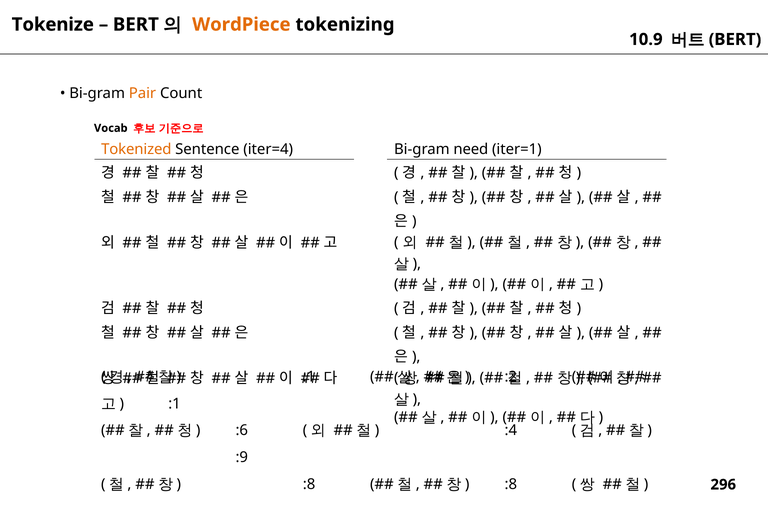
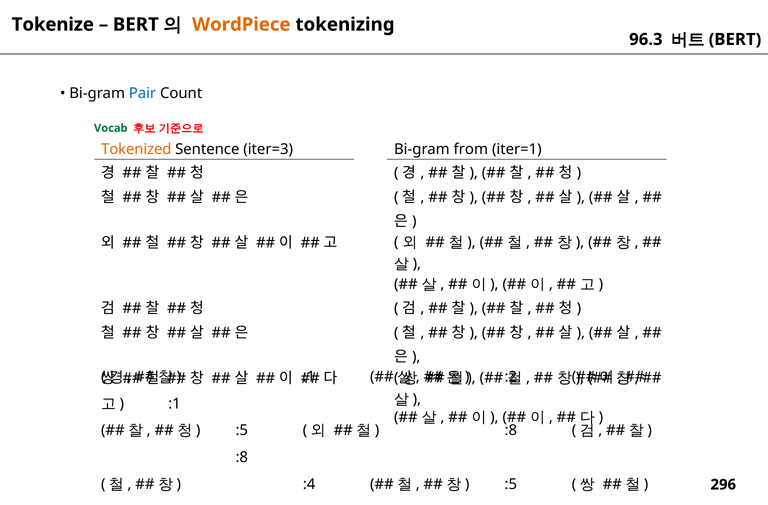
10.9: 10.9 -> 96.3
Pair colour: orange -> blue
Vocab colour: black -> green
iter=4: iter=4 -> iter=3
need: need -> from
:6 at (242, 430): :6 -> :5
:4 at (511, 430): :4 -> :8
:9 at (242, 457): :9 -> :8
:8 at (309, 484): :8 -> :4
:8 at (511, 484): :8 -> :5
